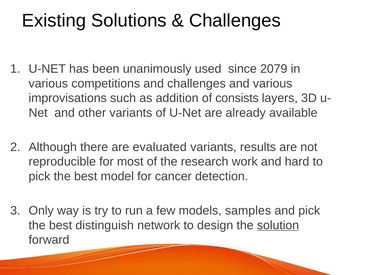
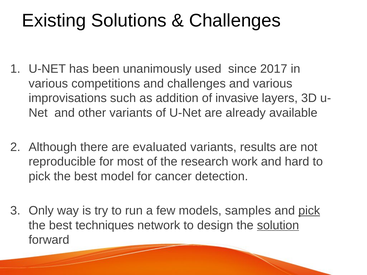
2079: 2079 -> 2017
consists: consists -> invasive
pick at (309, 211) underline: none -> present
distinguish: distinguish -> techniques
